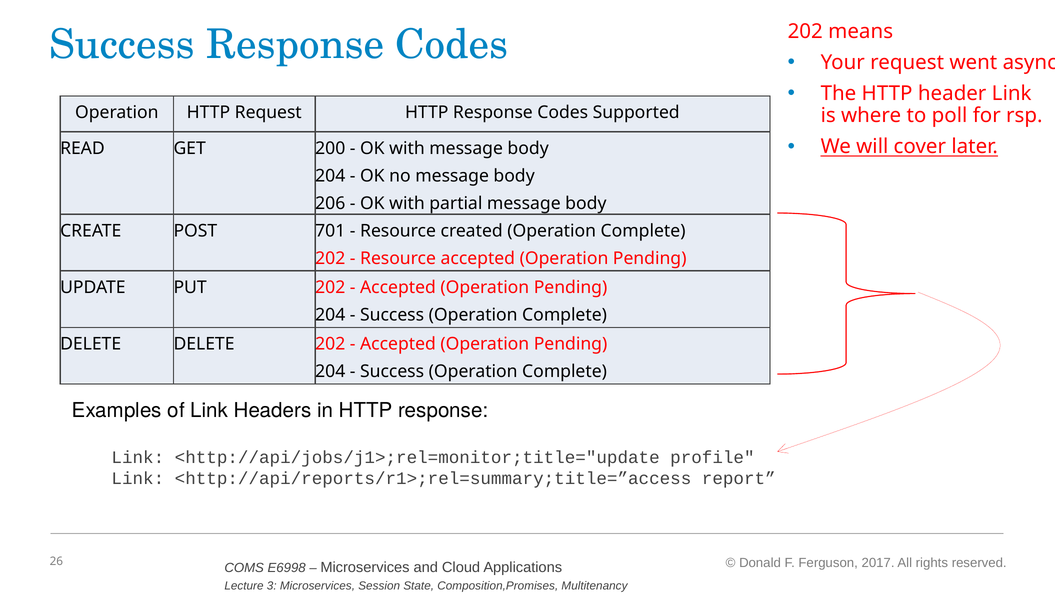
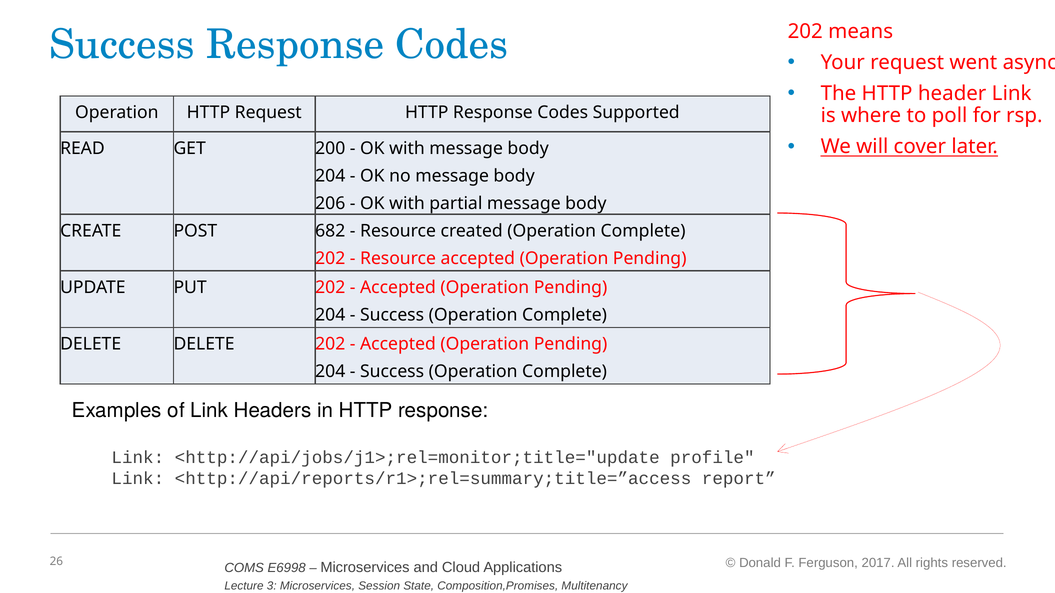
701: 701 -> 682
